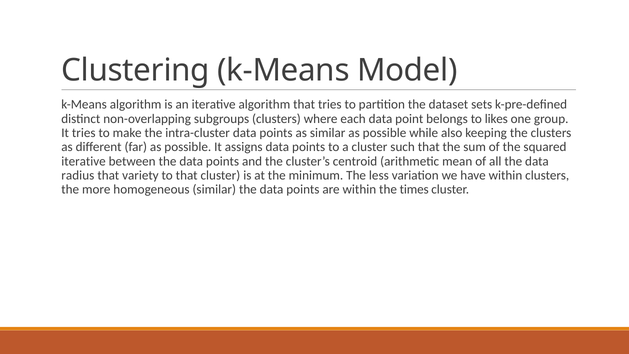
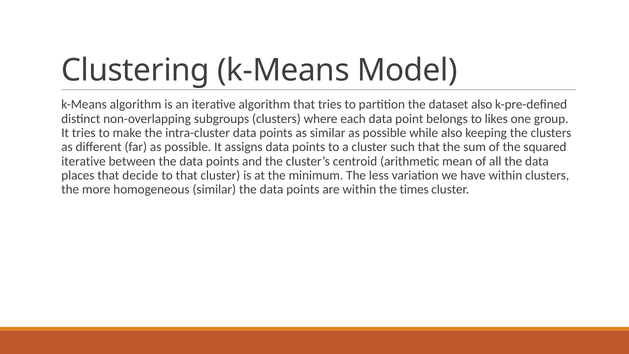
dataset sets: sets -> also
radius: radius -> places
variety: variety -> decide
